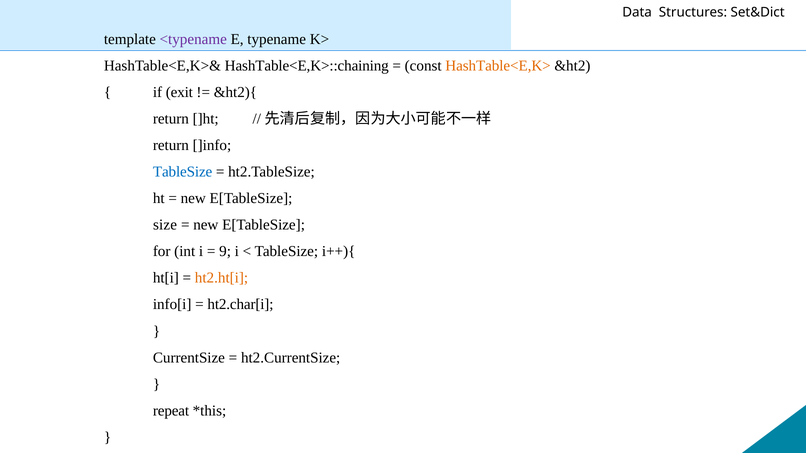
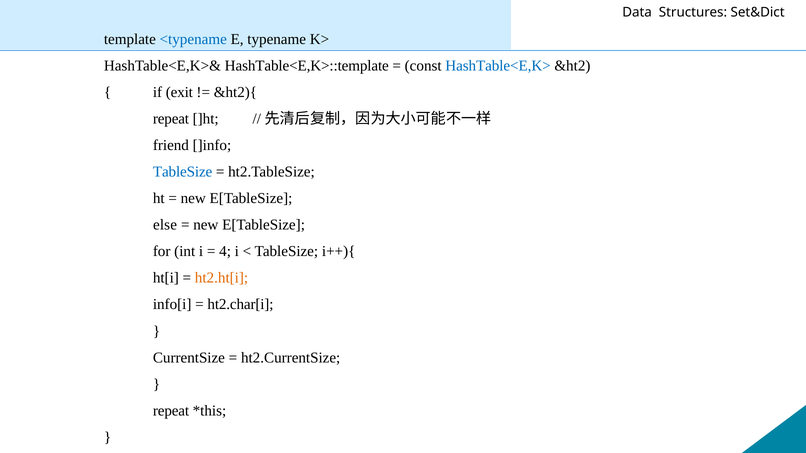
<typename colour: purple -> blue
HashTable<E,K>::chaining: HashTable<E,K>::chaining -> HashTable<E,K>::template
HashTable<E,K> colour: orange -> blue
return at (171, 119): return -> repeat
return at (171, 146): return -> friend
size: size -> else
9: 9 -> 4
